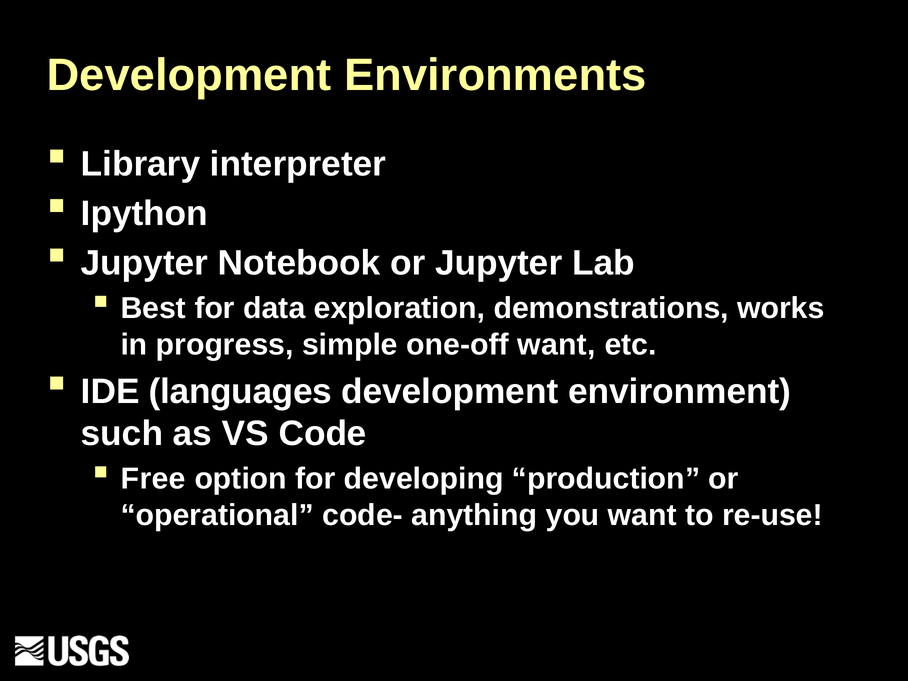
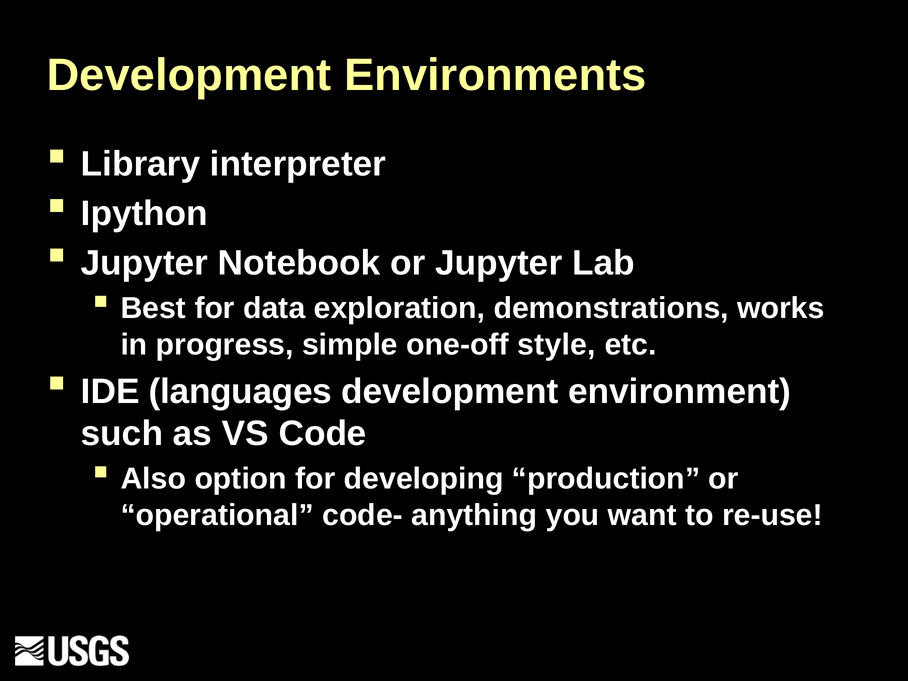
one-off want: want -> style
Free: Free -> Also
